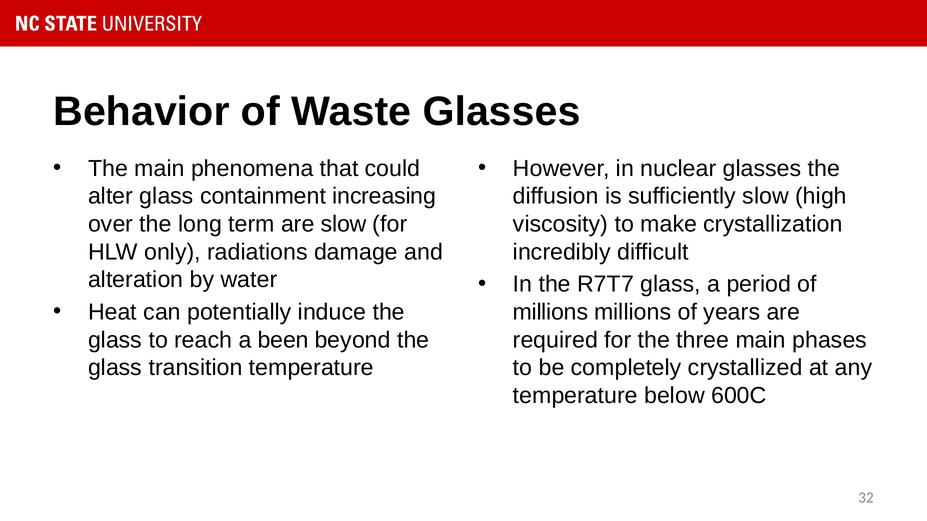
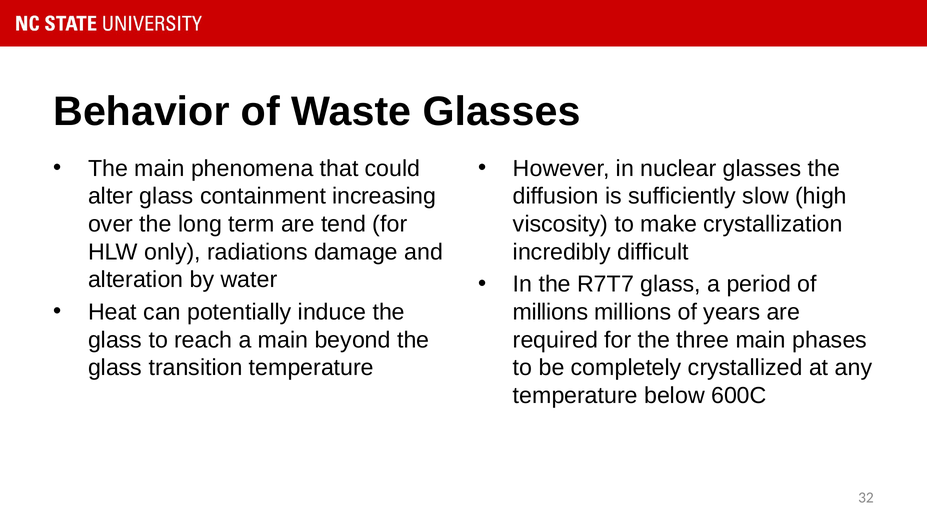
are slow: slow -> tend
a been: been -> main
